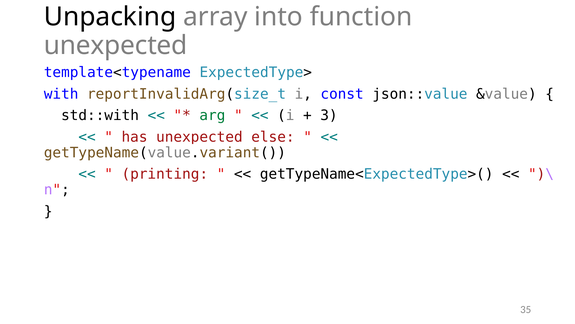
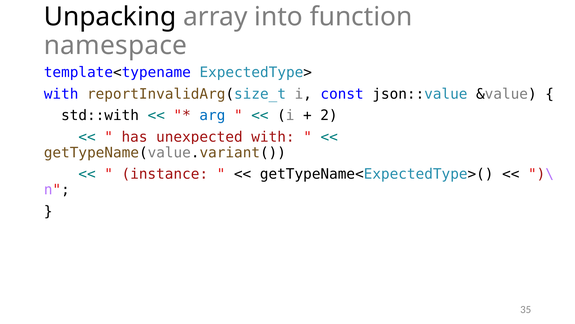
unexpected at (116, 45): unexpected -> namespace
arg colour: green -> blue
3: 3 -> 2
unexpected else: else -> with
printing: printing -> instance
